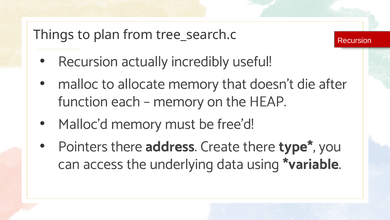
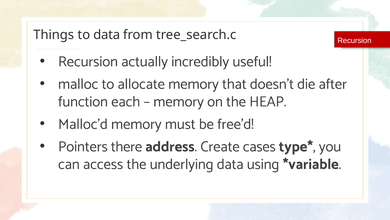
to plan: plan -> data
Create there: there -> cases
